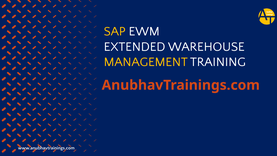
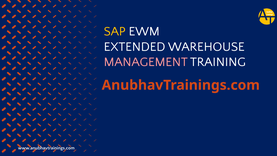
MANAGEMENT colour: yellow -> pink
